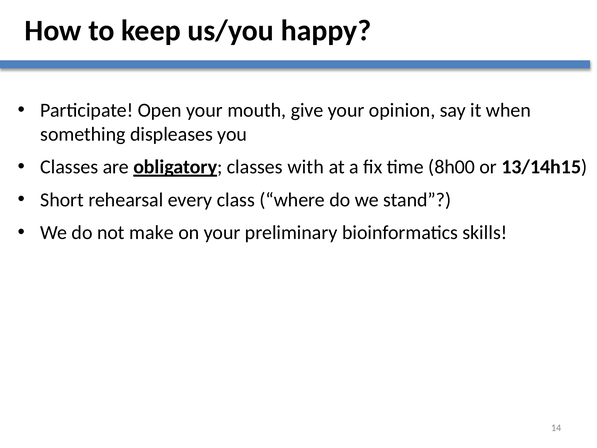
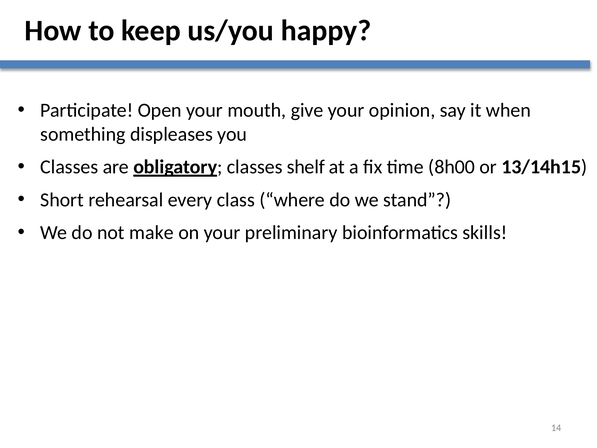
with: with -> shelf
